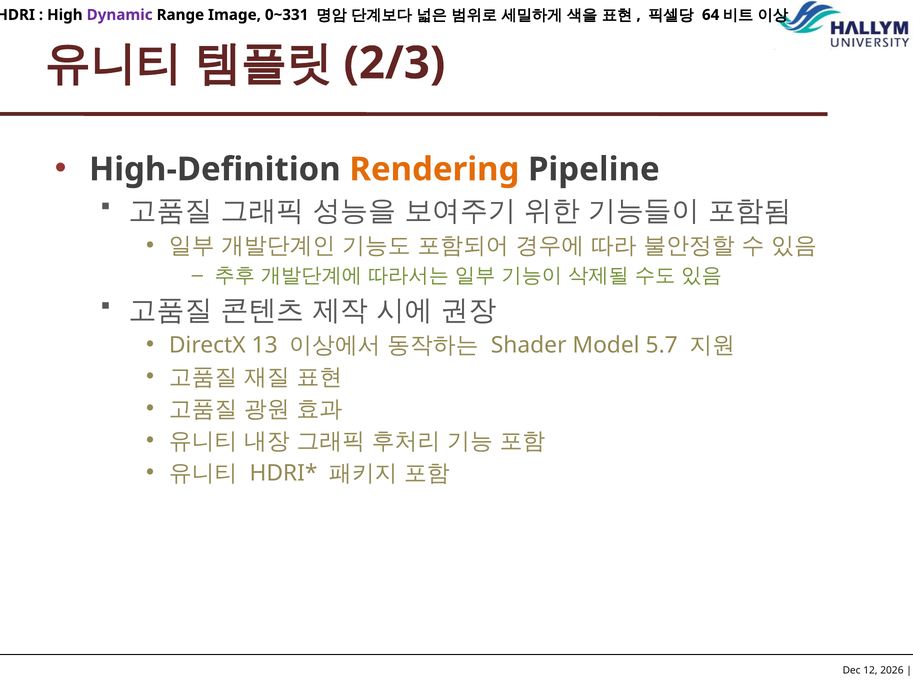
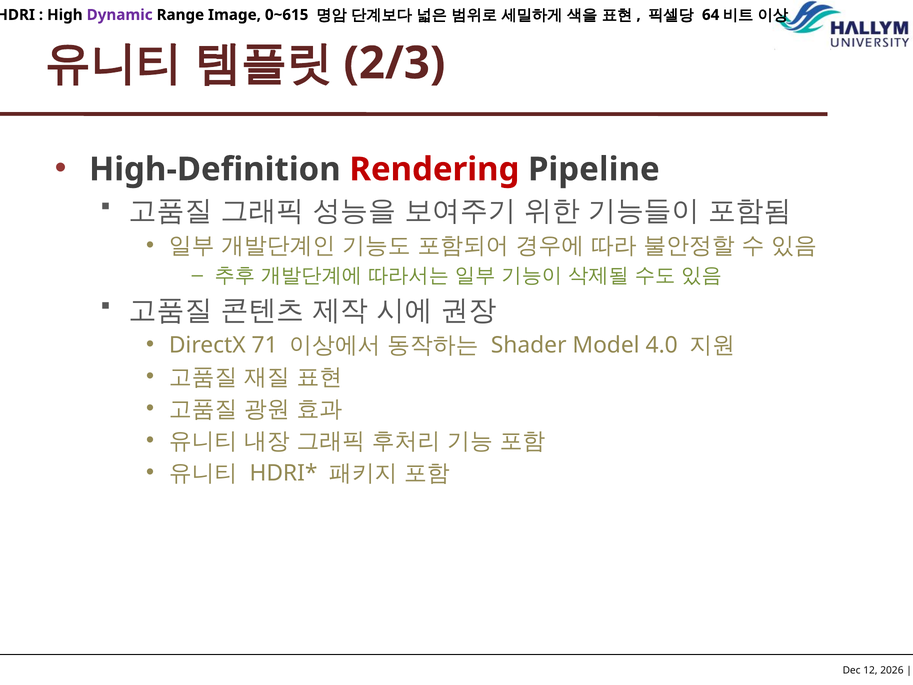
0~331: 0~331 -> 0~615
Rendering colour: orange -> red
13: 13 -> 71
5.7: 5.7 -> 4.0
